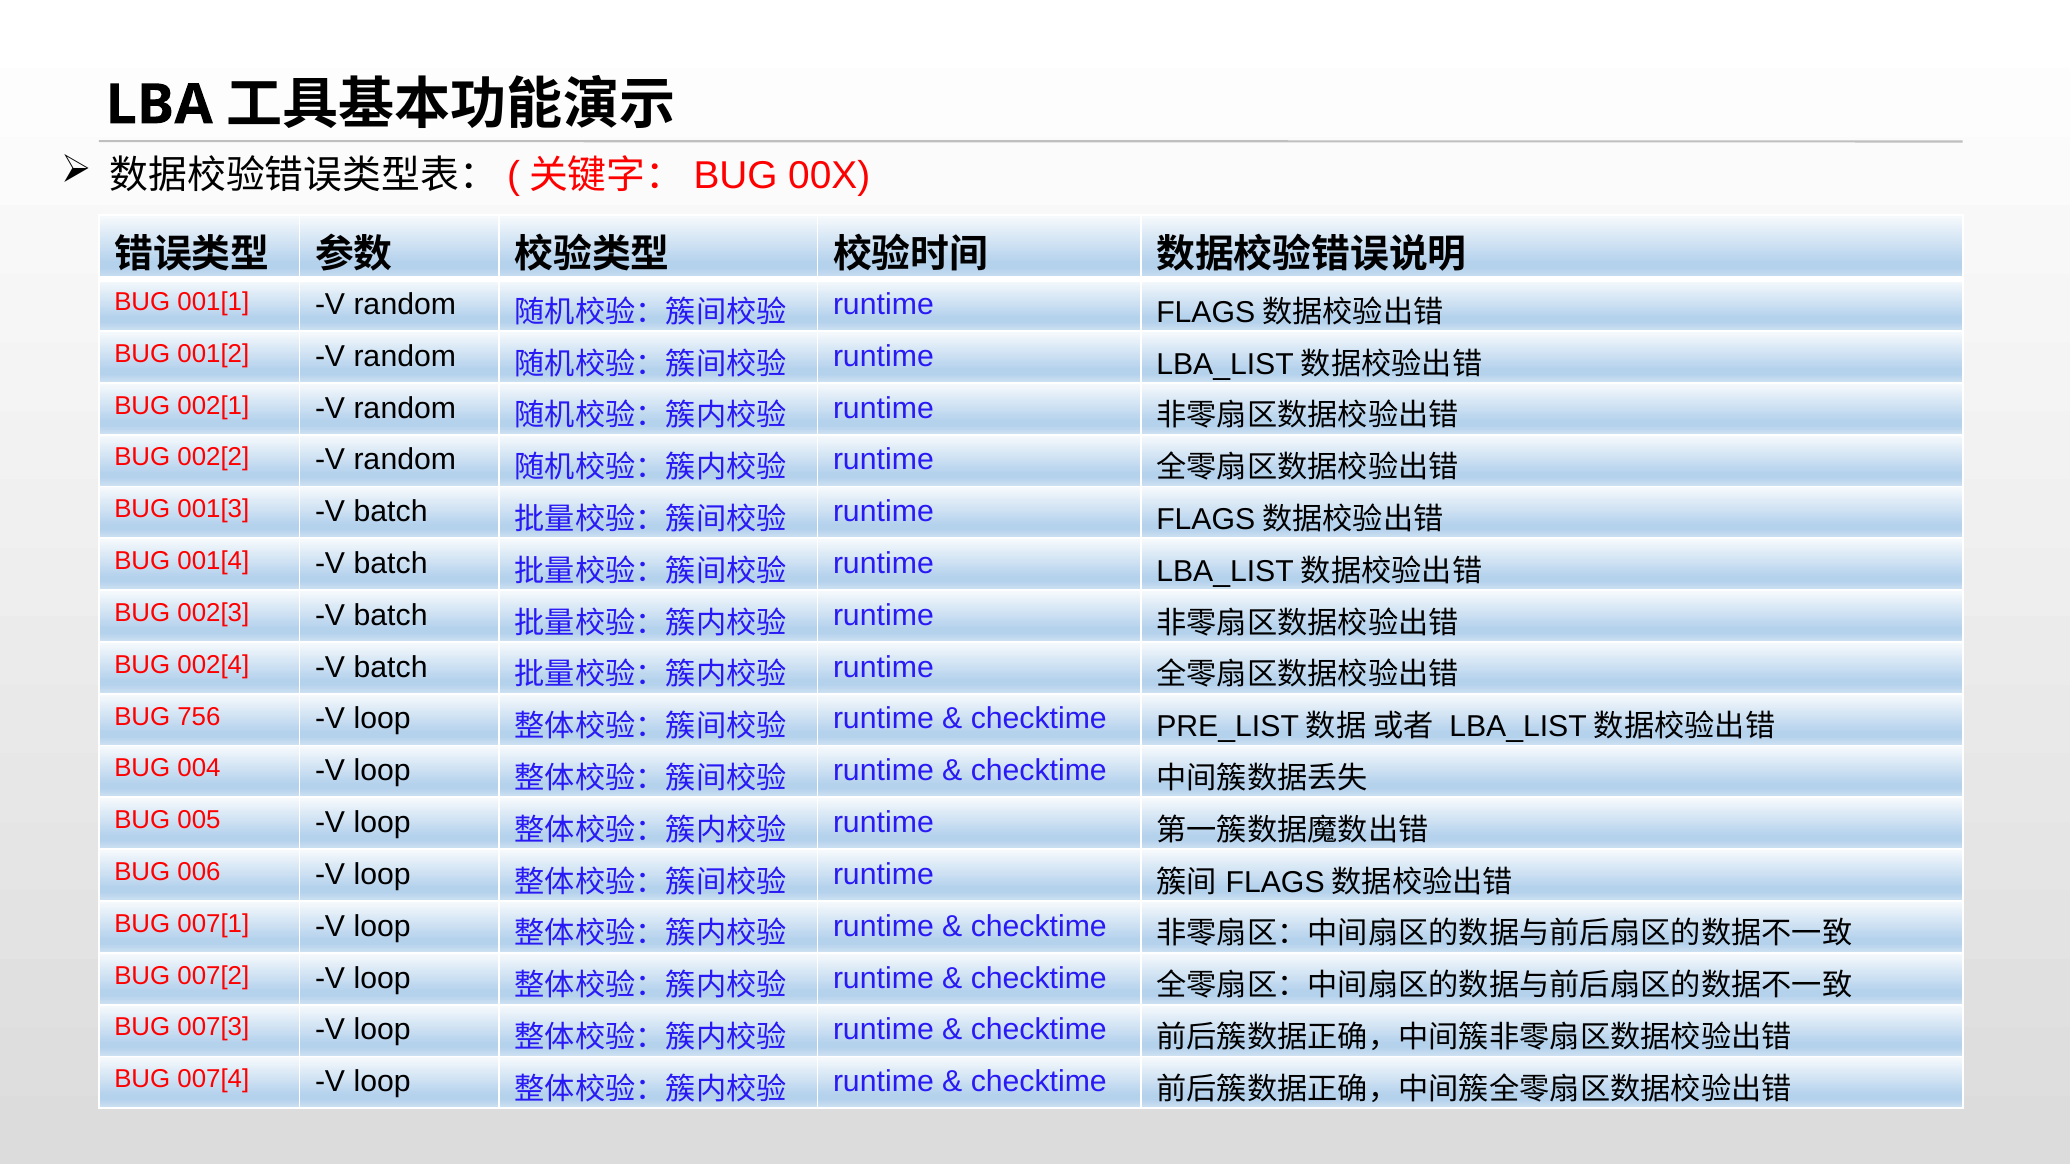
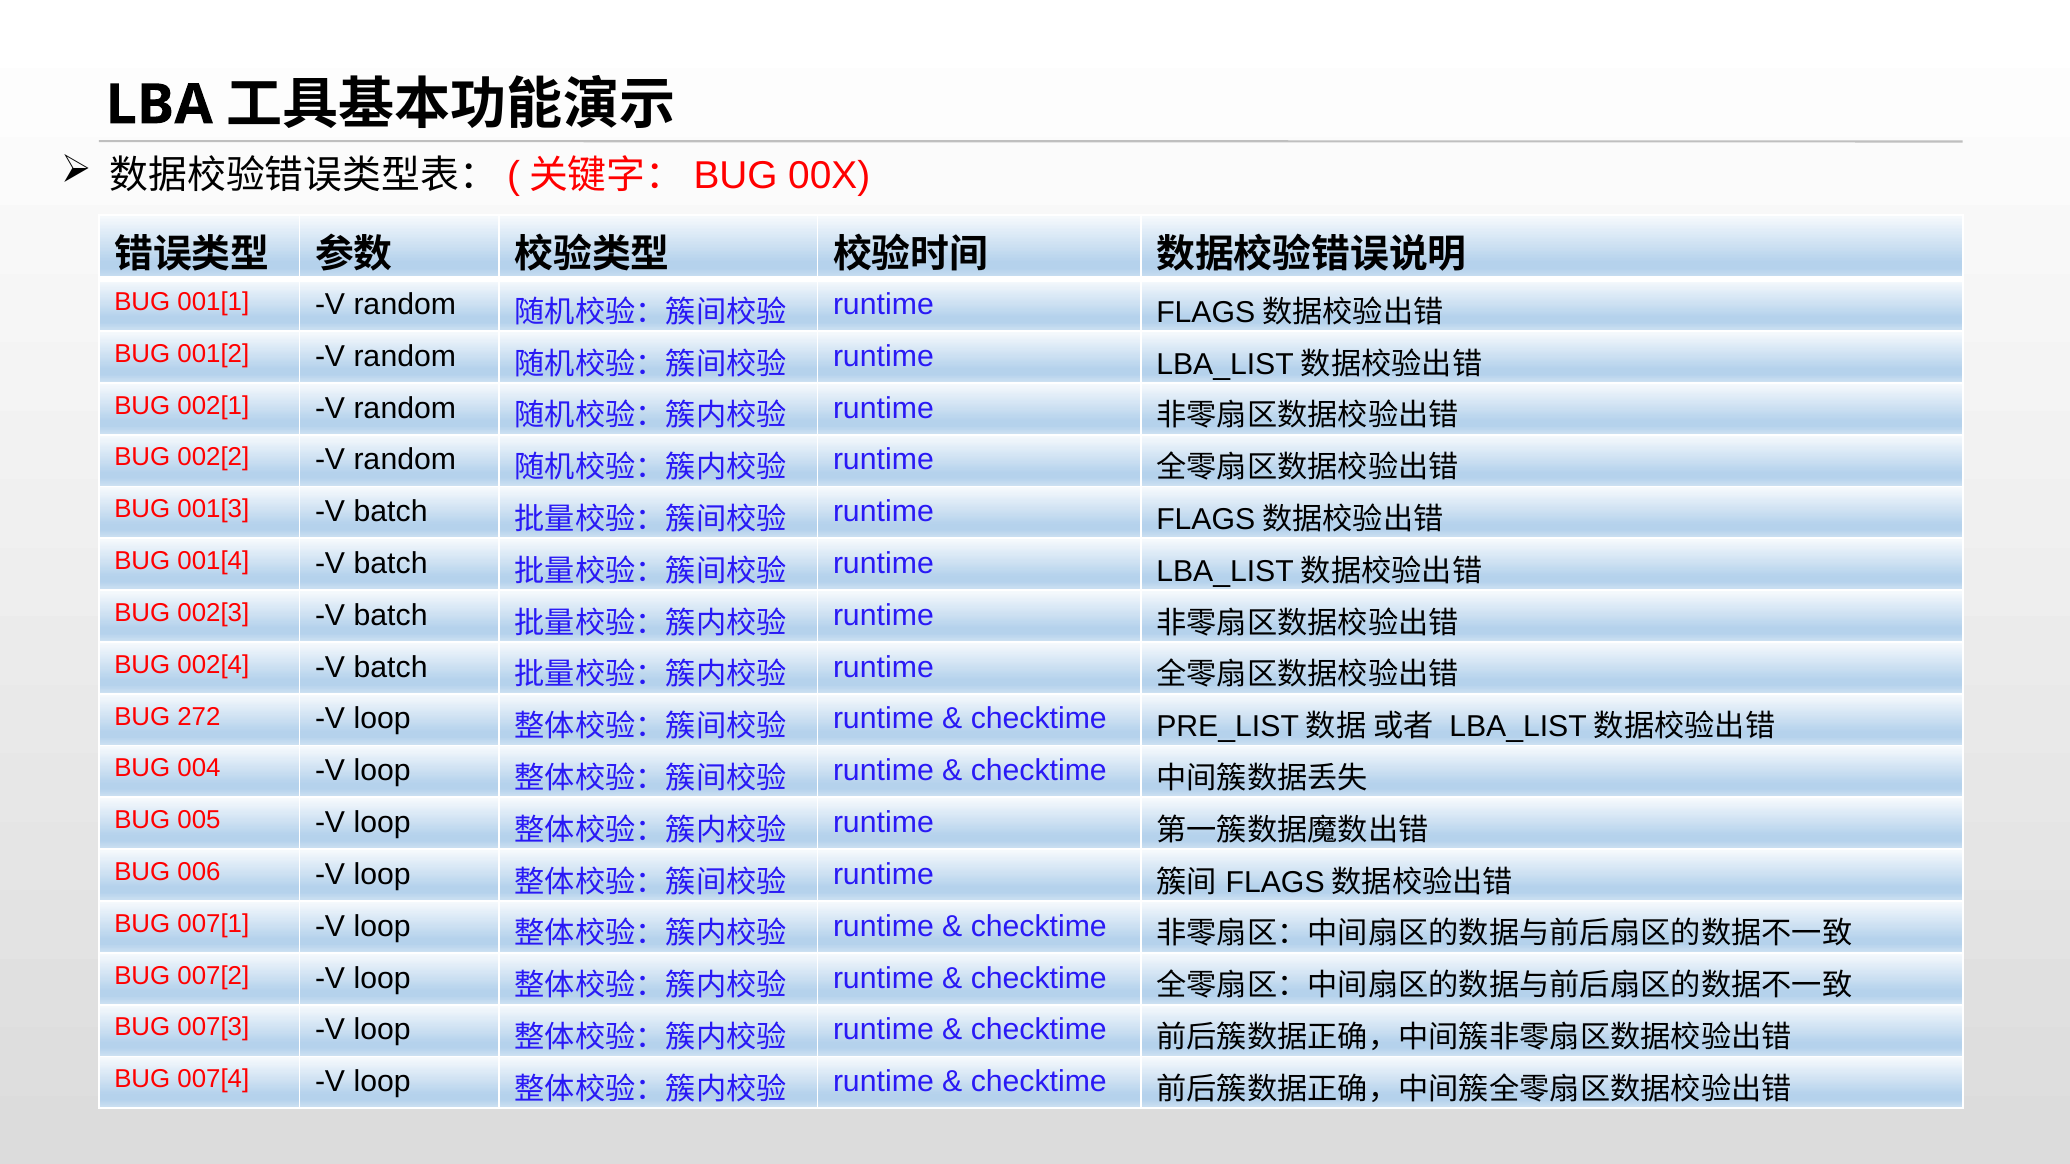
756: 756 -> 272
